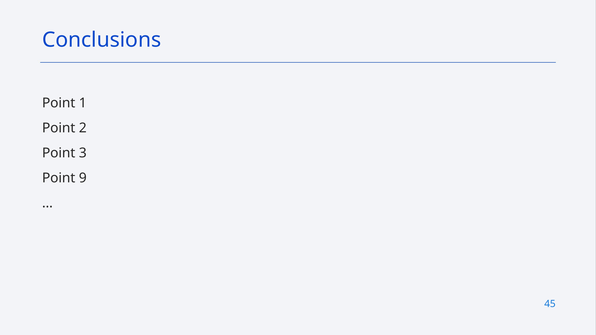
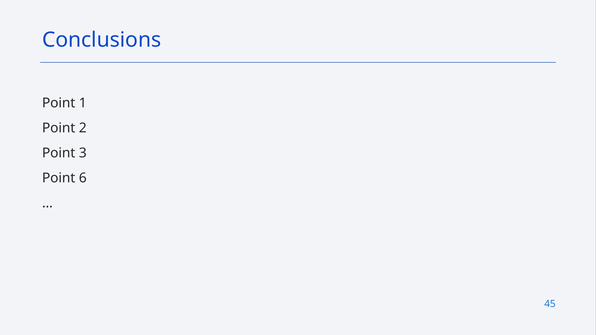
9: 9 -> 6
